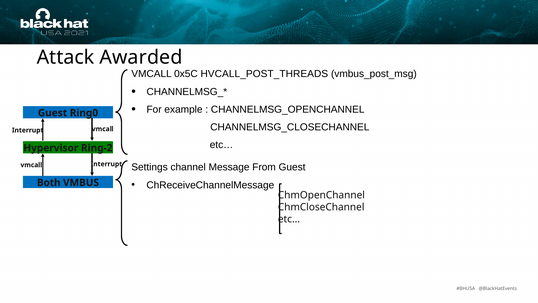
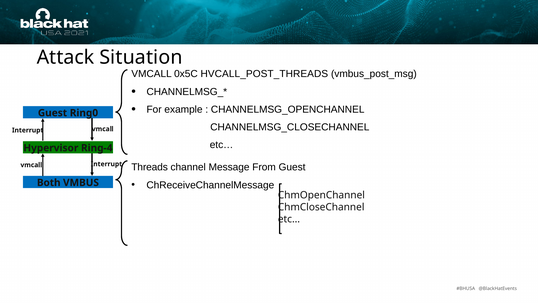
Awarded: Awarded -> Situation
Ring-2: Ring-2 -> Ring-4
Settings: Settings -> Threads
